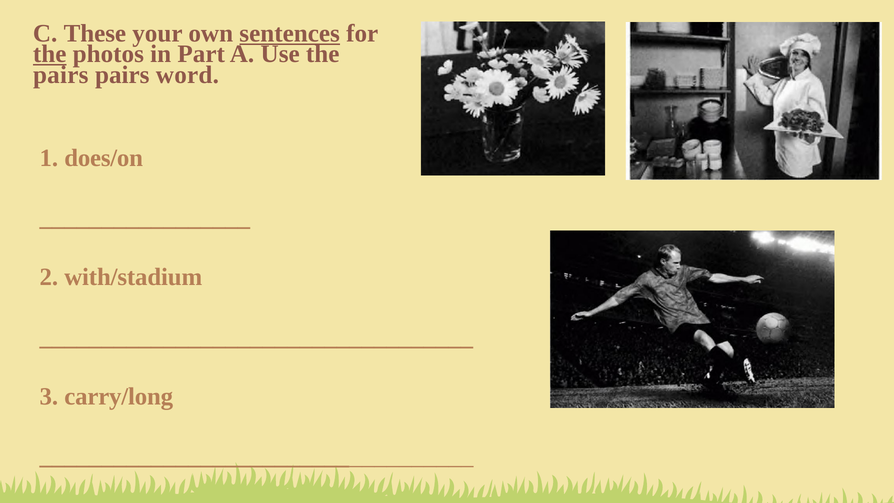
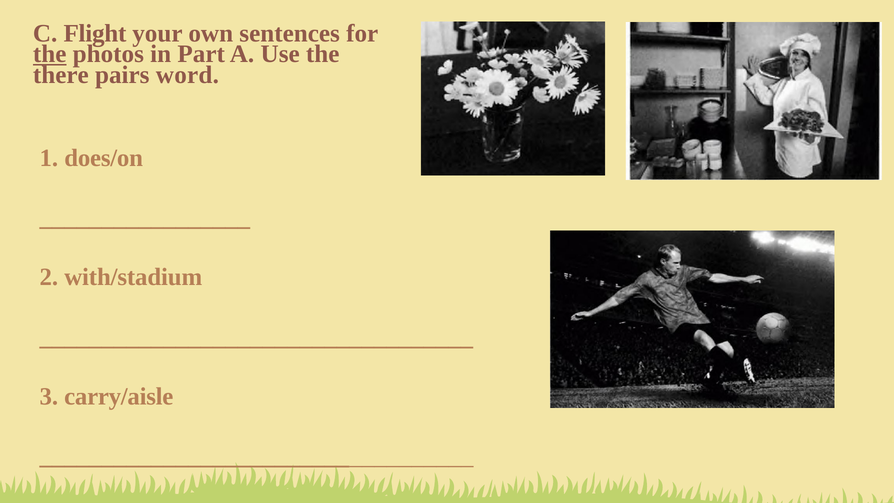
These: These -> Flight
sentences underline: present -> none
pairs at (61, 75): pairs -> there
carry/long: carry/long -> carry/aisle
